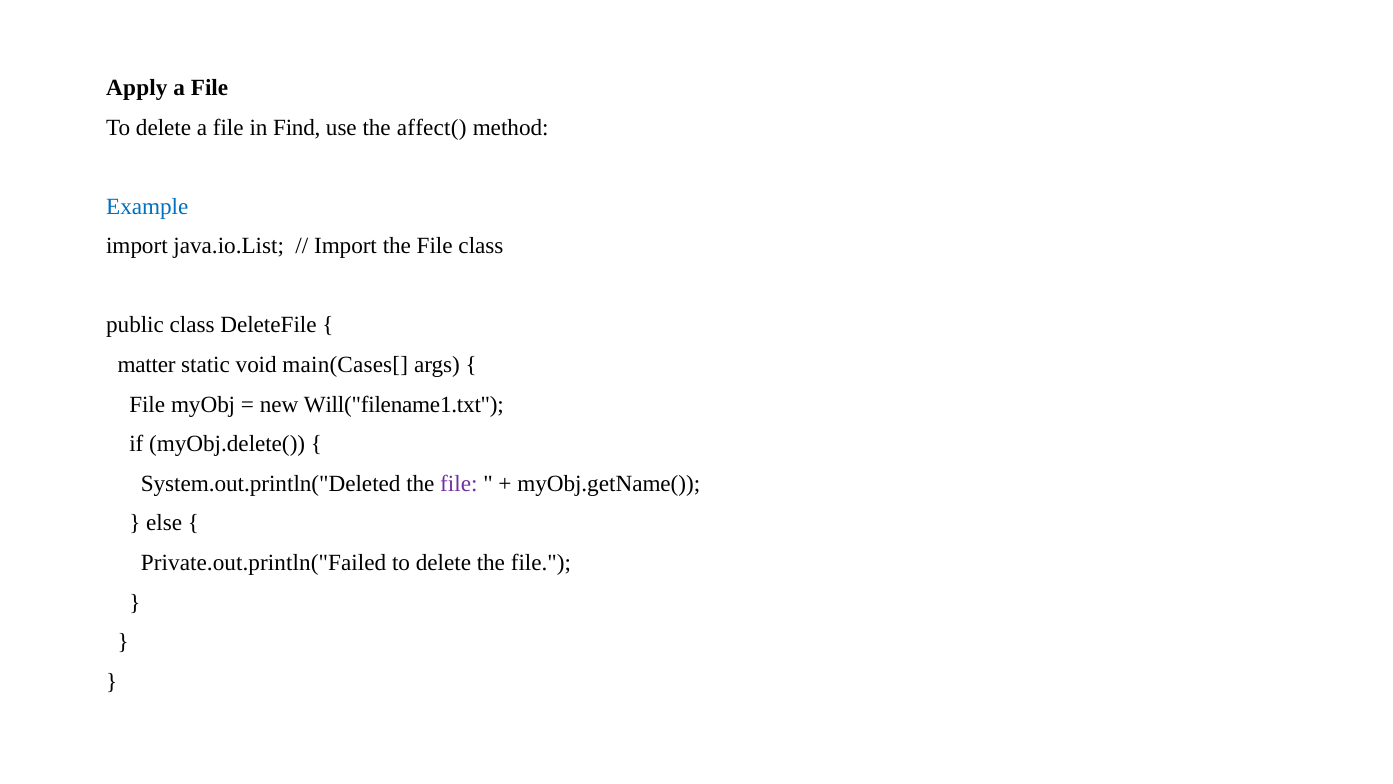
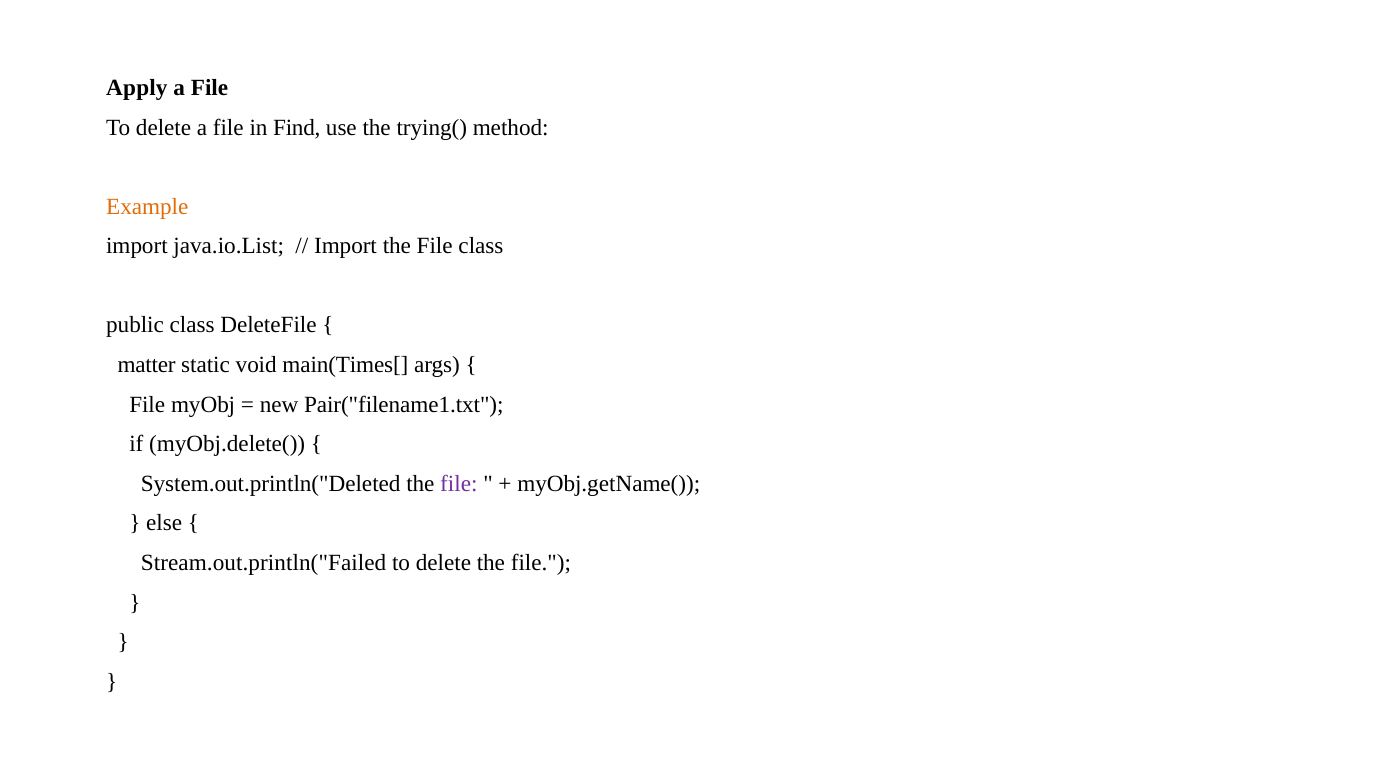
affect(: affect( -> trying(
Example colour: blue -> orange
main(Cases[: main(Cases[ -> main(Times[
Will("filename1.txt: Will("filename1.txt -> Pair("filename1.txt
Private.out.println("Failed: Private.out.println("Failed -> Stream.out.println("Failed
